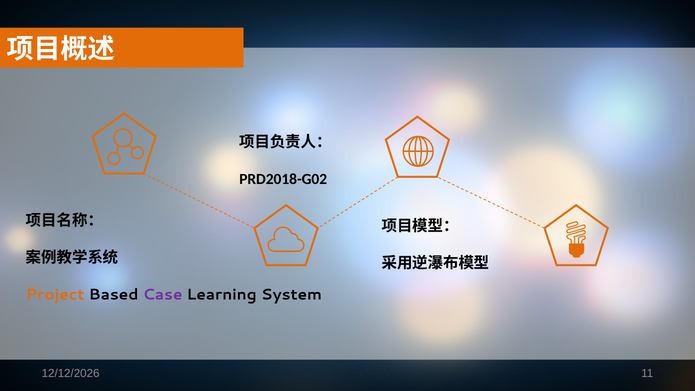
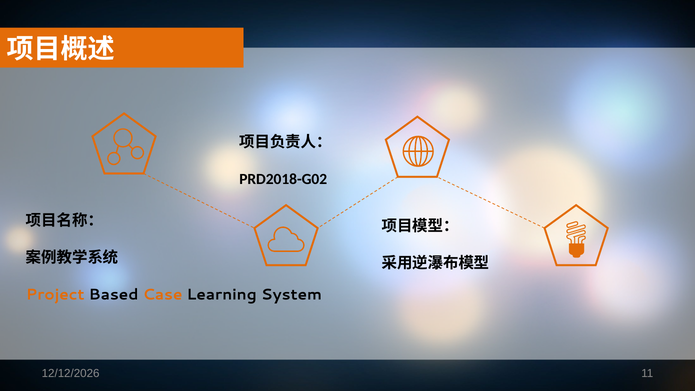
Case colour: purple -> orange
